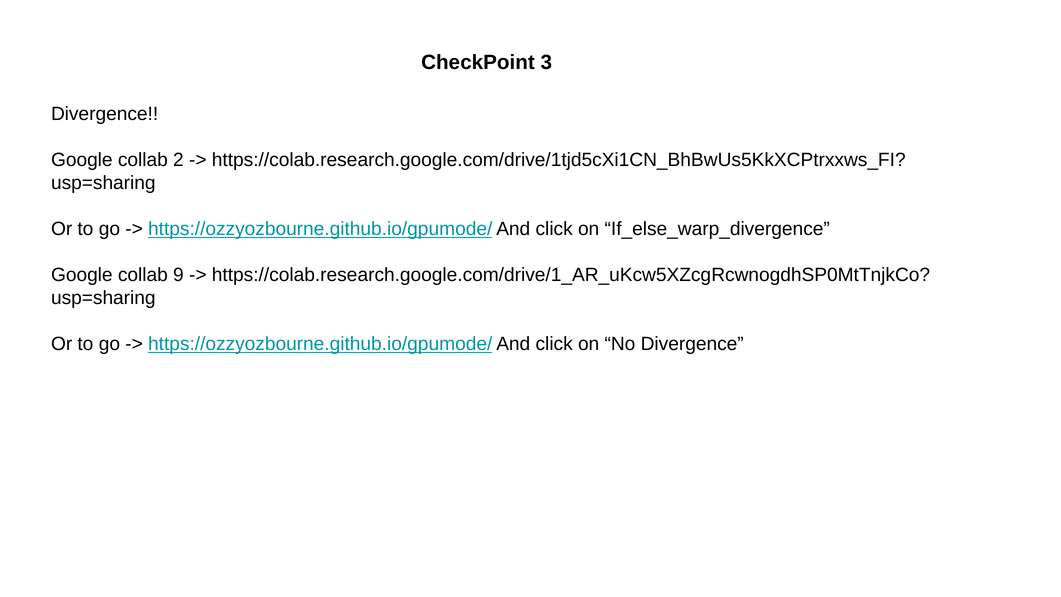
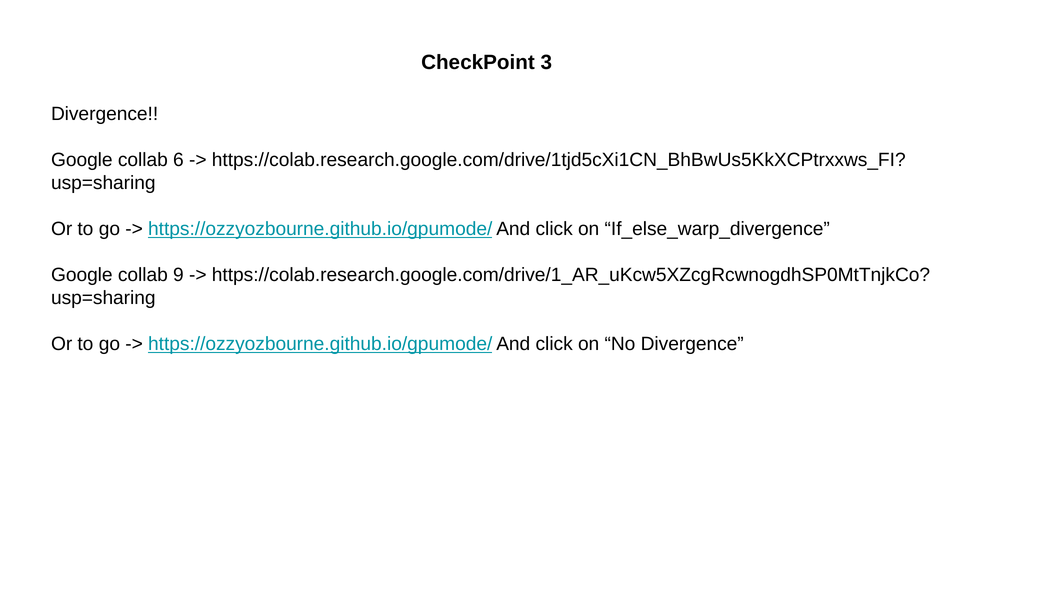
2: 2 -> 6
